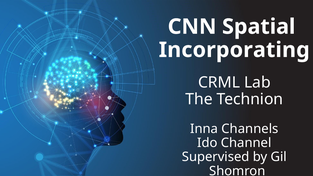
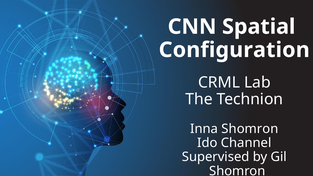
Incorporating: Incorporating -> Configuration
Inna Channels: Channels -> Shomron
